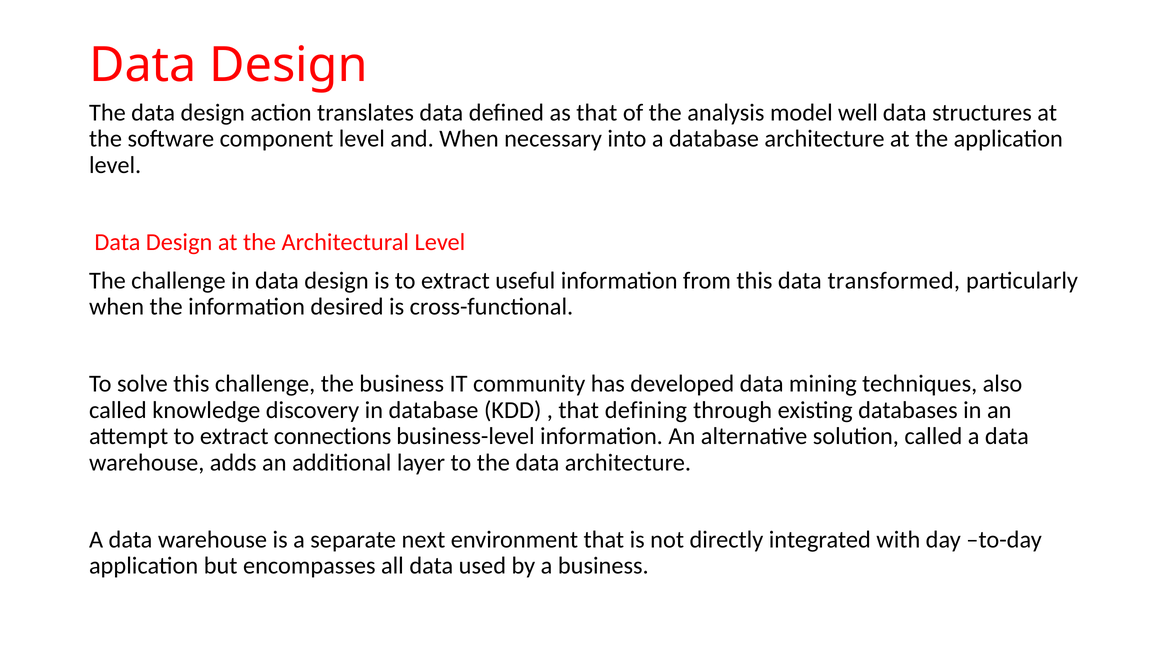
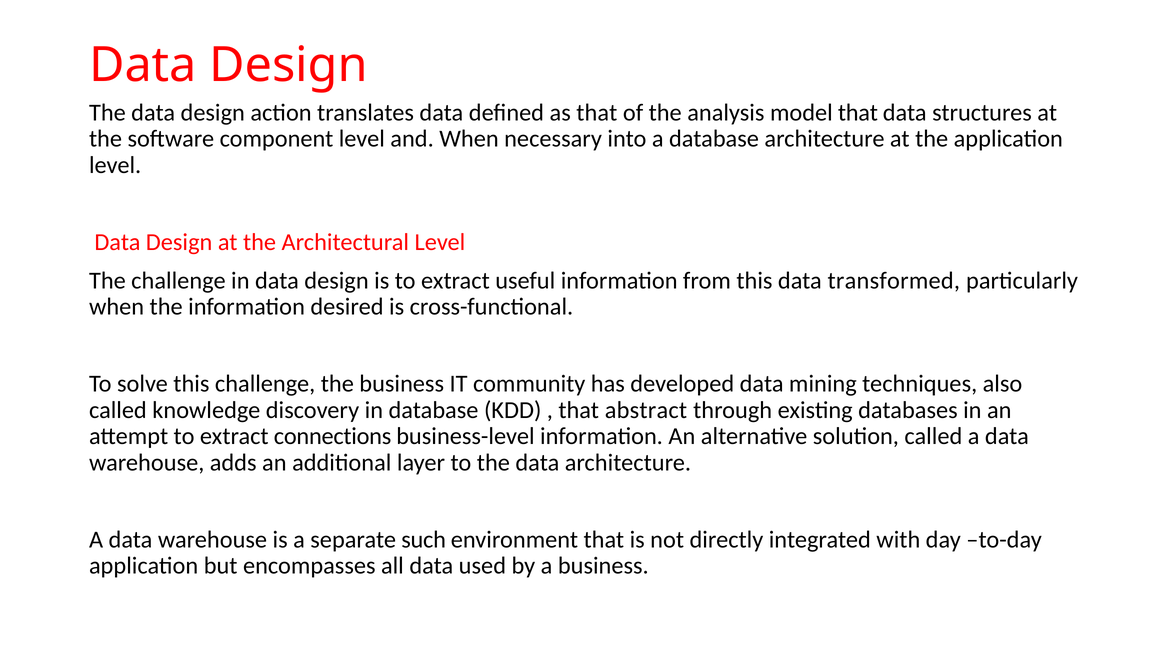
model well: well -> that
defining: defining -> abstract
next: next -> such
